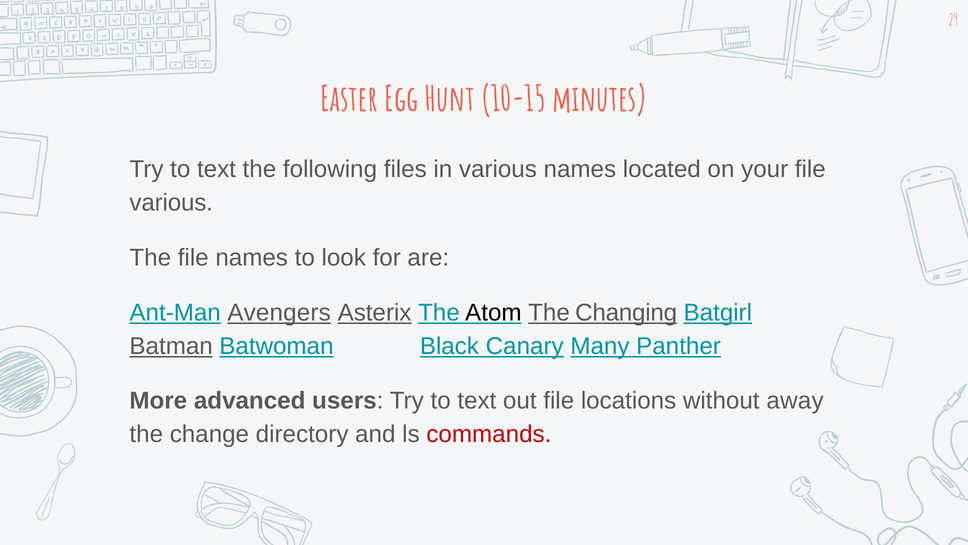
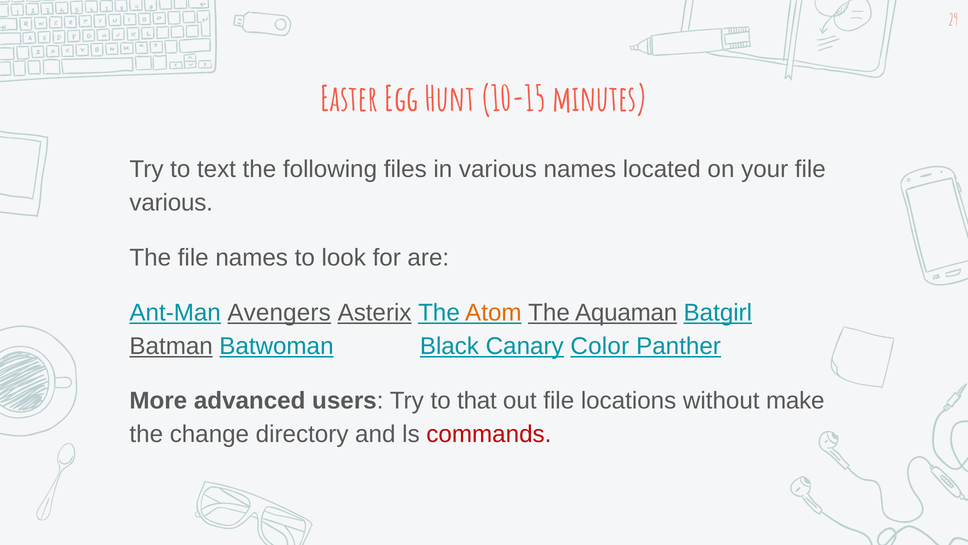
Atom colour: black -> orange
Changing: Changing -> Aquaman
Many: Many -> Color
users Try to text: text -> that
away: away -> make
